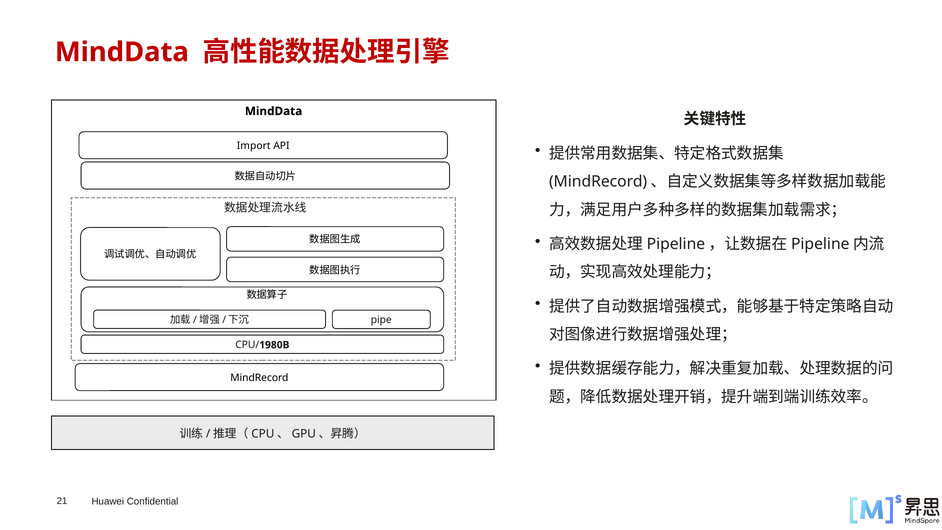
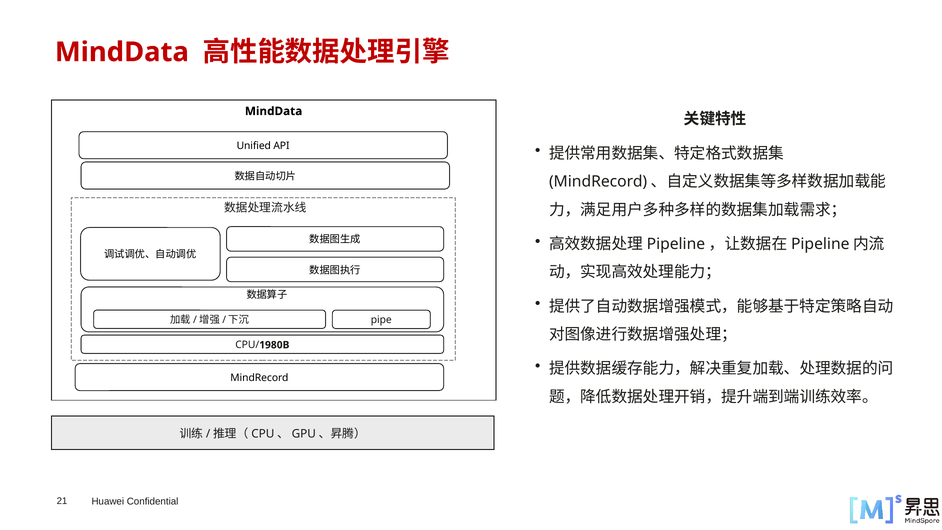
Import: Import -> Unified
